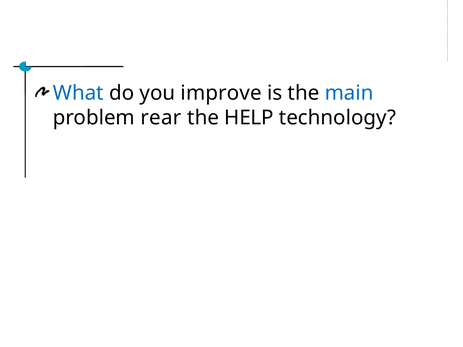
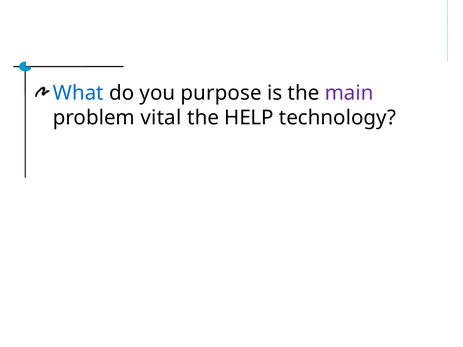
improve: improve -> purpose
main colour: blue -> purple
rear: rear -> vital
